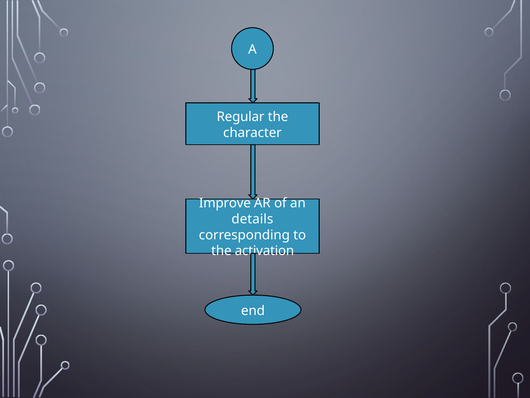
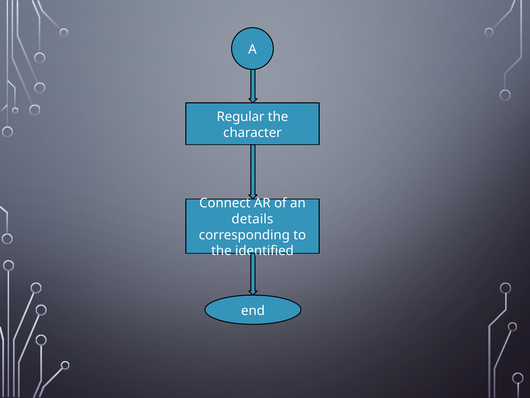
Improve: Improve -> Connect
activation: activation -> identified
